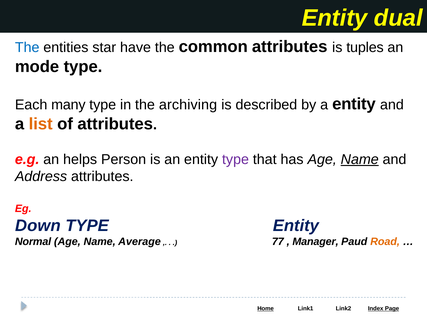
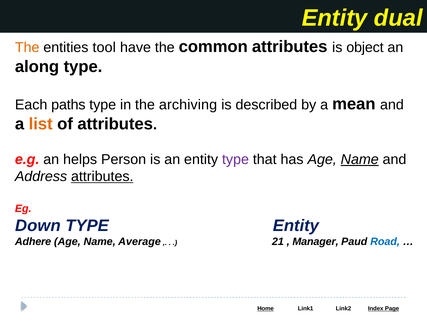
The at (27, 47) colour: blue -> orange
star: star -> tool
tuples: tuples -> object
mode: mode -> along
many: many -> paths
a entity: entity -> mean
attributes at (102, 176) underline: none -> present
Normal: Normal -> Adhere
77: 77 -> 21
Road colour: orange -> blue
